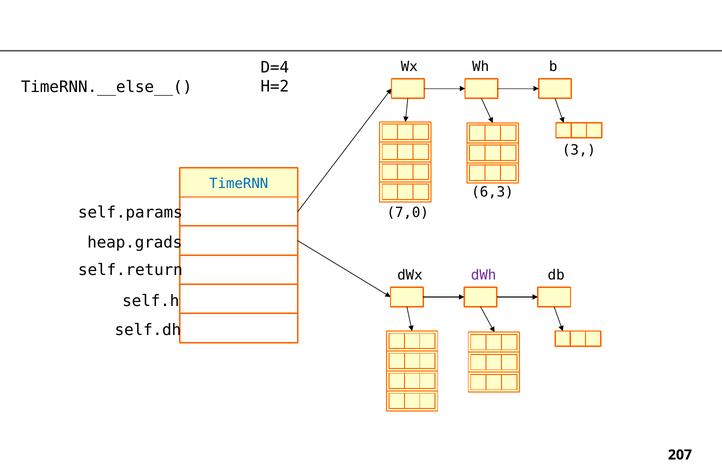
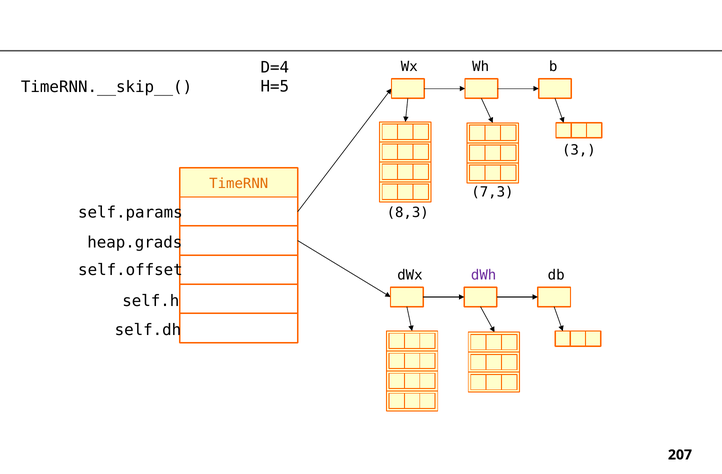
H=2: H=2 -> H=5
TimeRNN.__else__(: TimeRNN.__else__( -> TimeRNN.__skip__(
TimeRNN colour: blue -> orange
6,3: 6,3 -> 7,3
7,0: 7,0 -> 8,3
self.return: self.return -> self.offset
